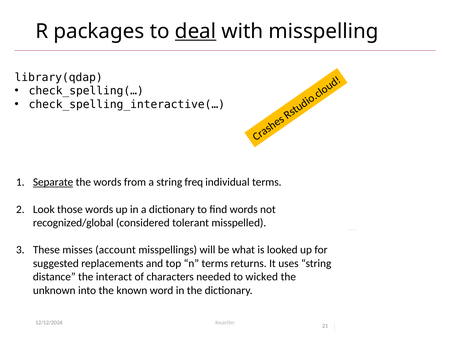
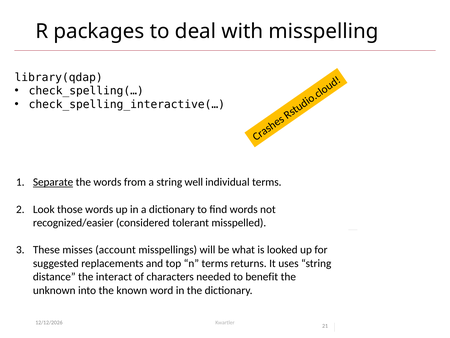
deal underline: present -> none
freq: freq -> well
recognized/global: recognized/global -> recognized/easier
wicked: wicked -> benefit
